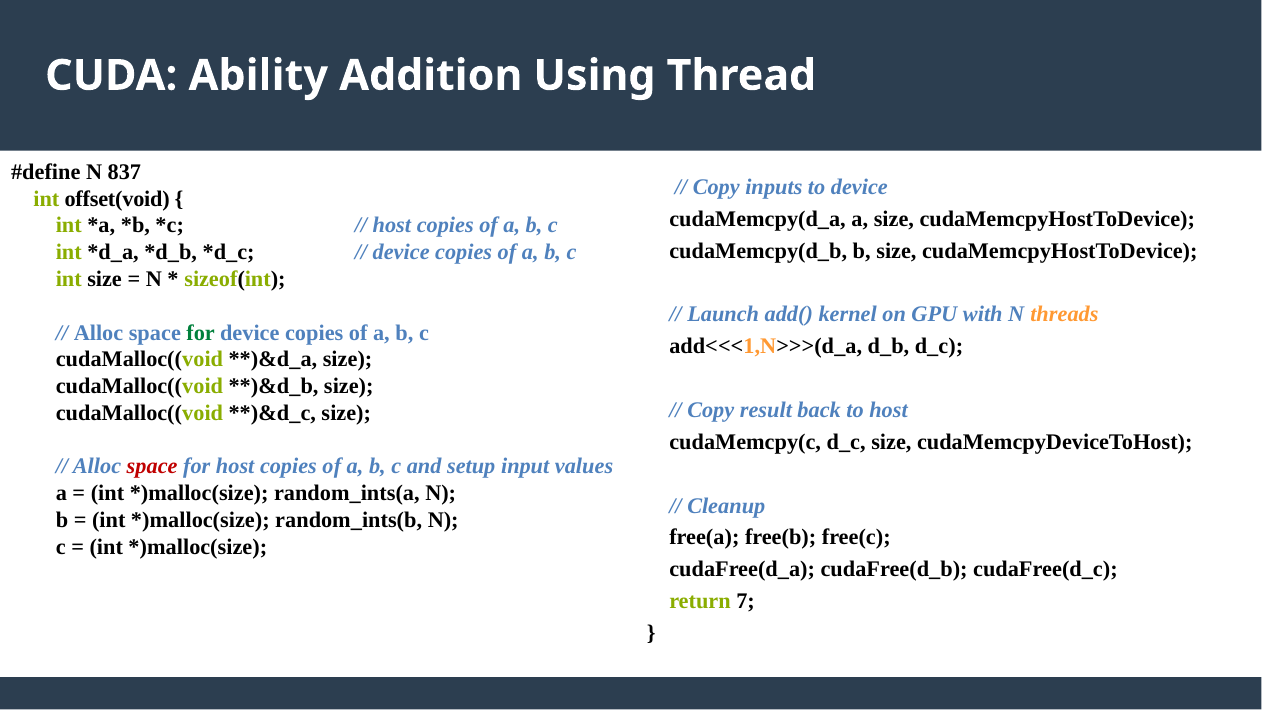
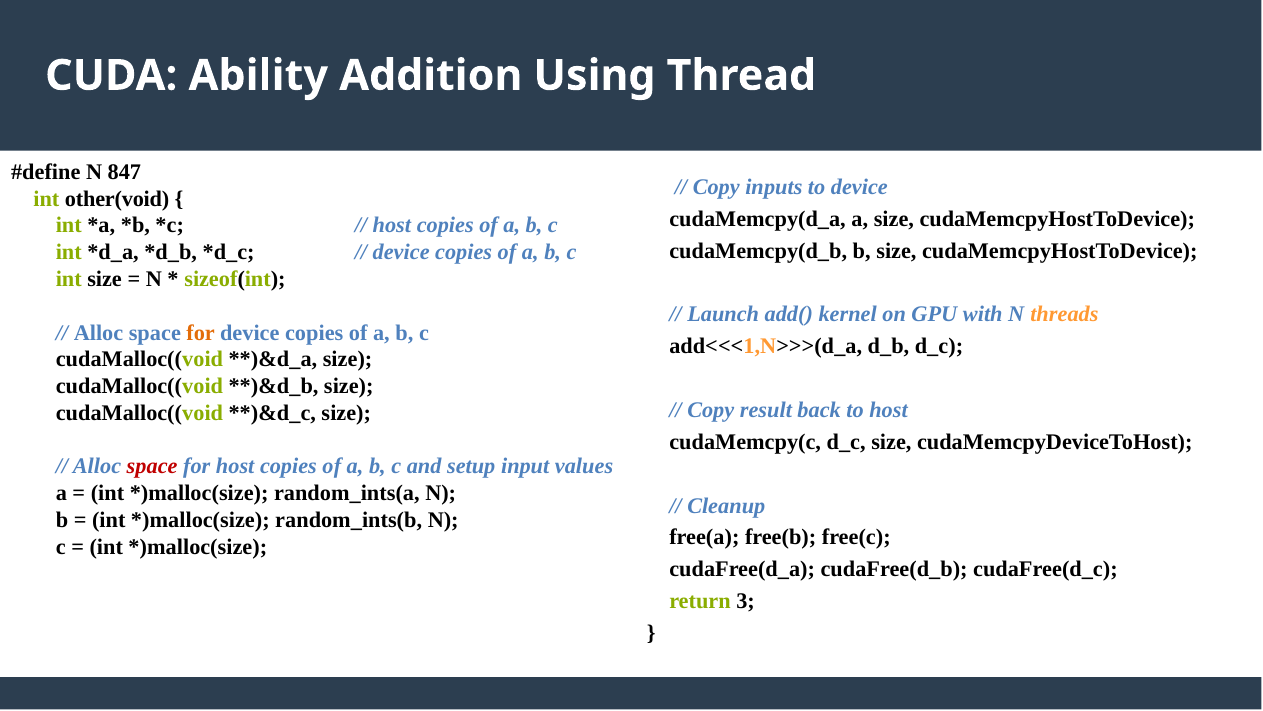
837: 837 -> 847
offset(void: offset(void -> other(void
for at (201, 332) colour: green -> orange
7: 7 -> 3
